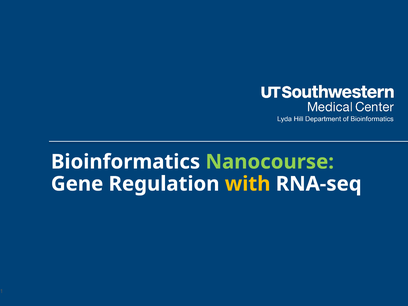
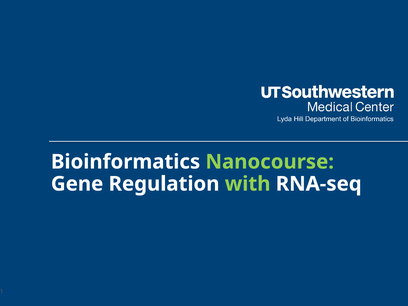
with colour: yellow -> light green
